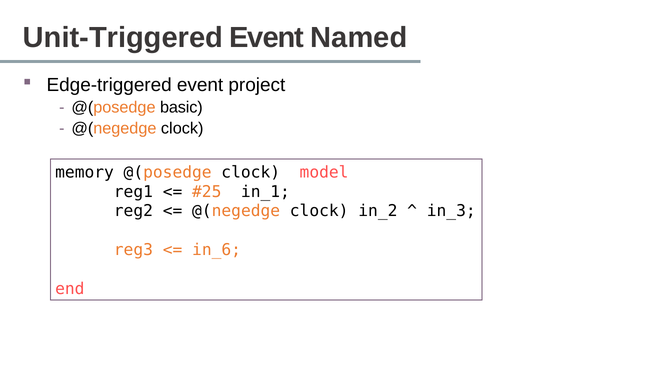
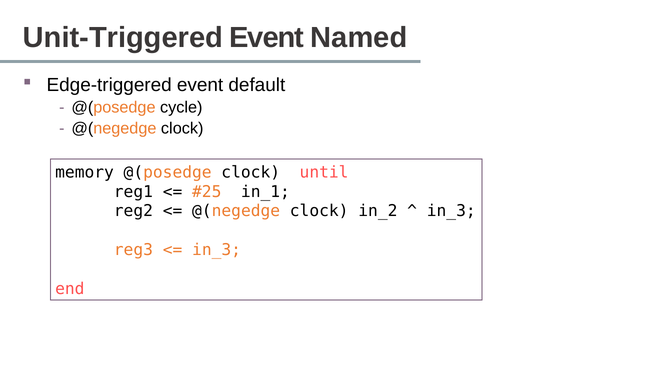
project: project -> default
basic: basic -> cycle
model: model -> until
in_6 at (217, 250): in_6 -> in_3
